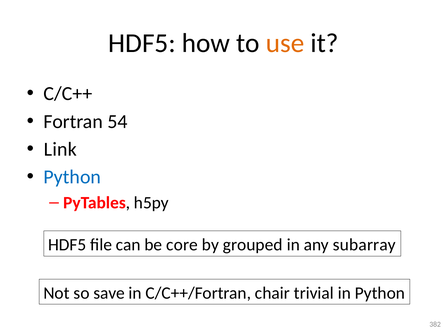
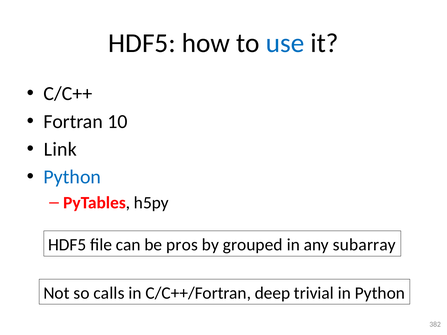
use colour: orange -> blue
54: 54 -> 10
core: core -> pros
save: save -> calls
chair: chair -> deep
